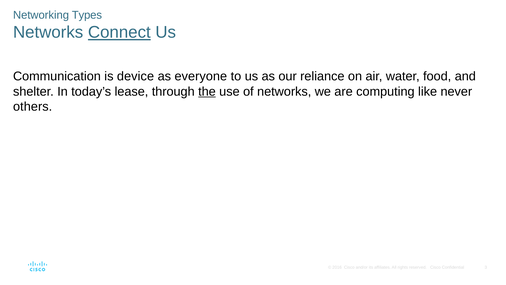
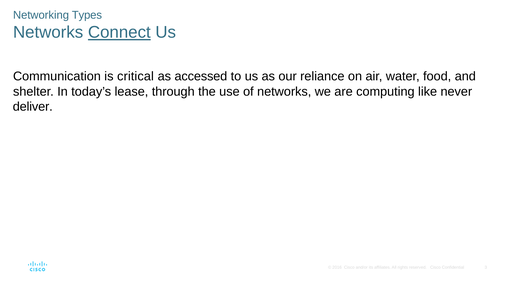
device: device -> critical
everyone: everyone -> accessed
the underline: present -> none
others: others -> deliver
